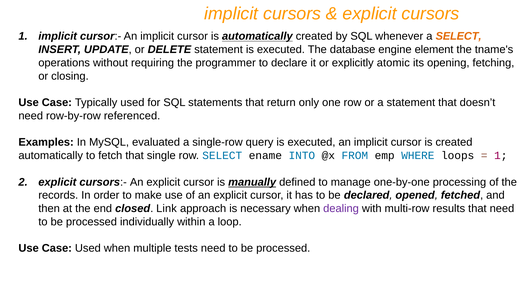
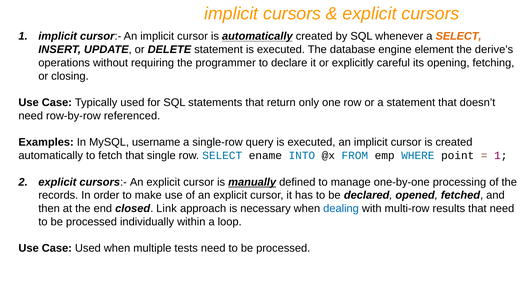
tname's: tname's -> derive's
atomic: atomic -> careful
evaluated: evaluated -> username
loops: loops -> point
dealing colour: purple -> blue
